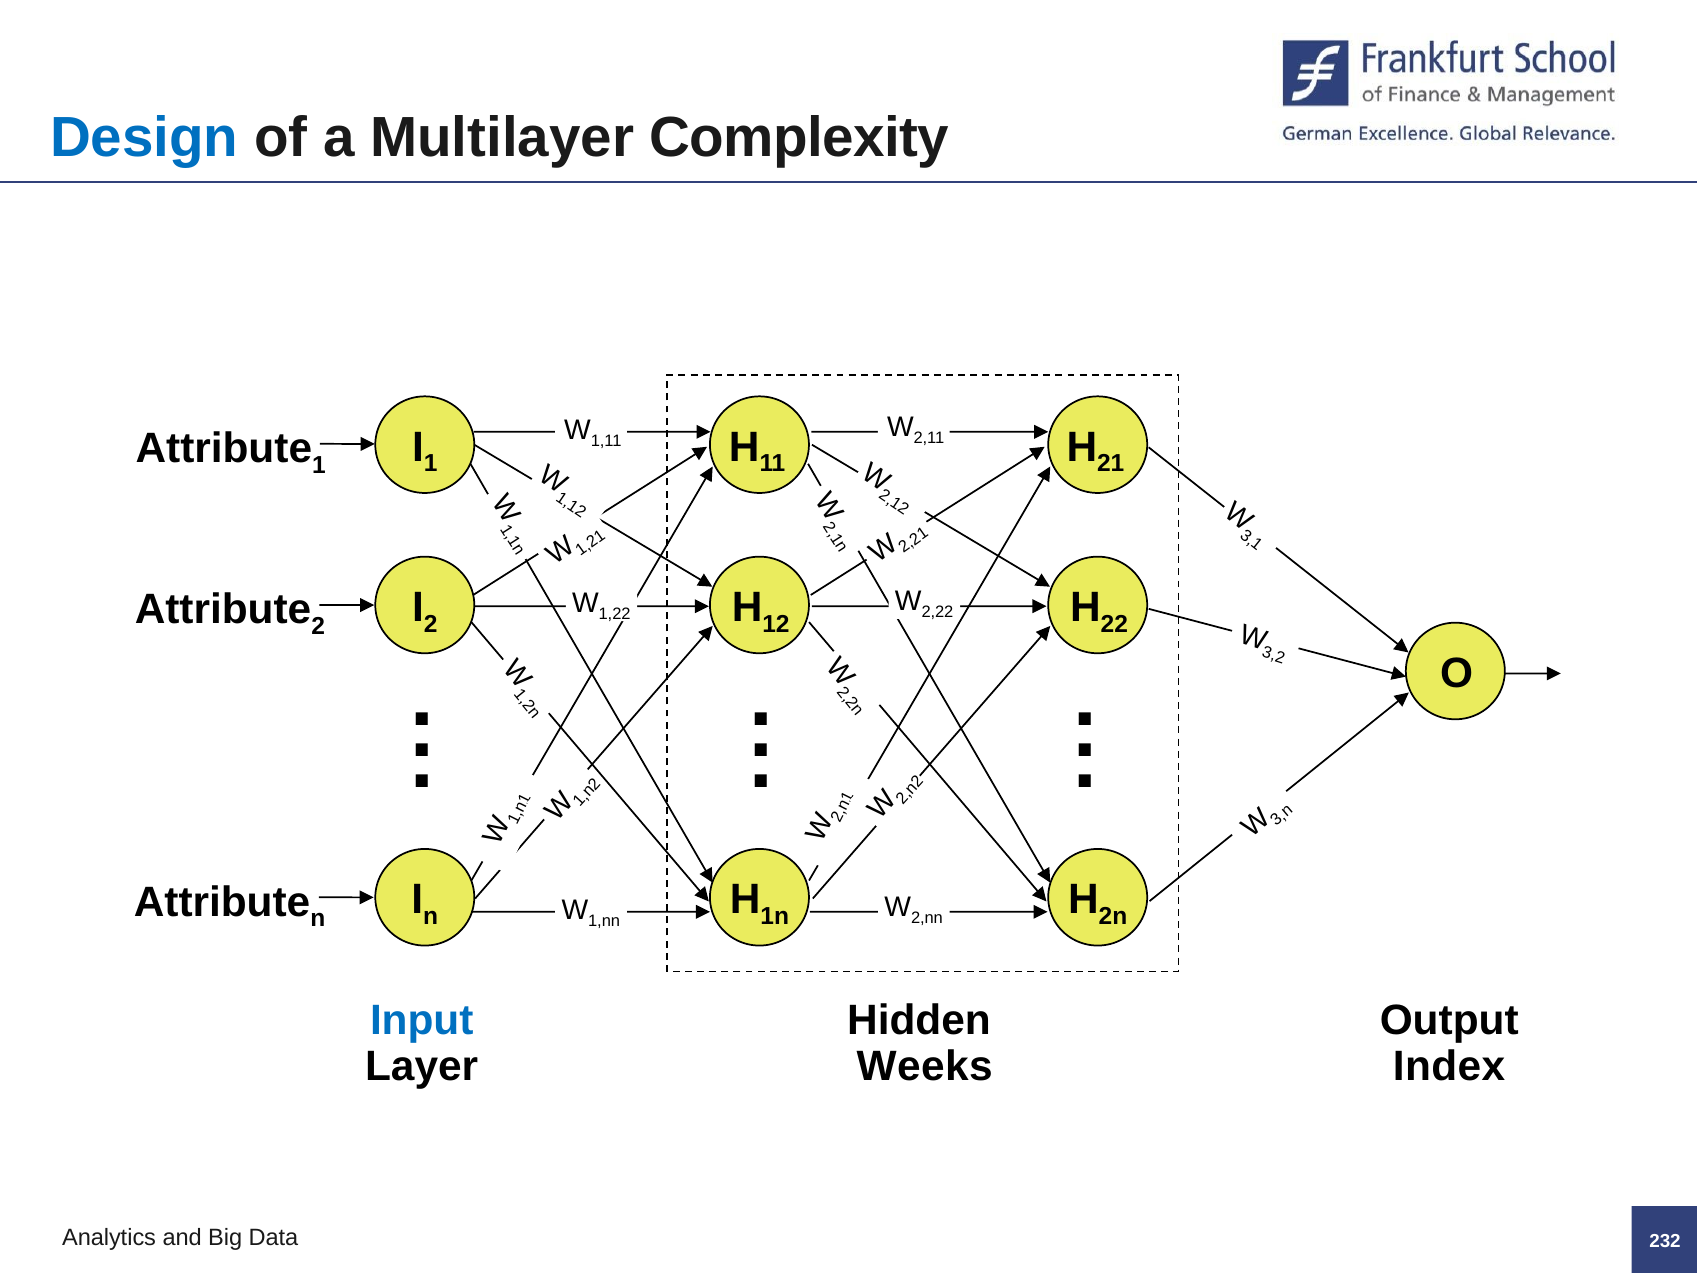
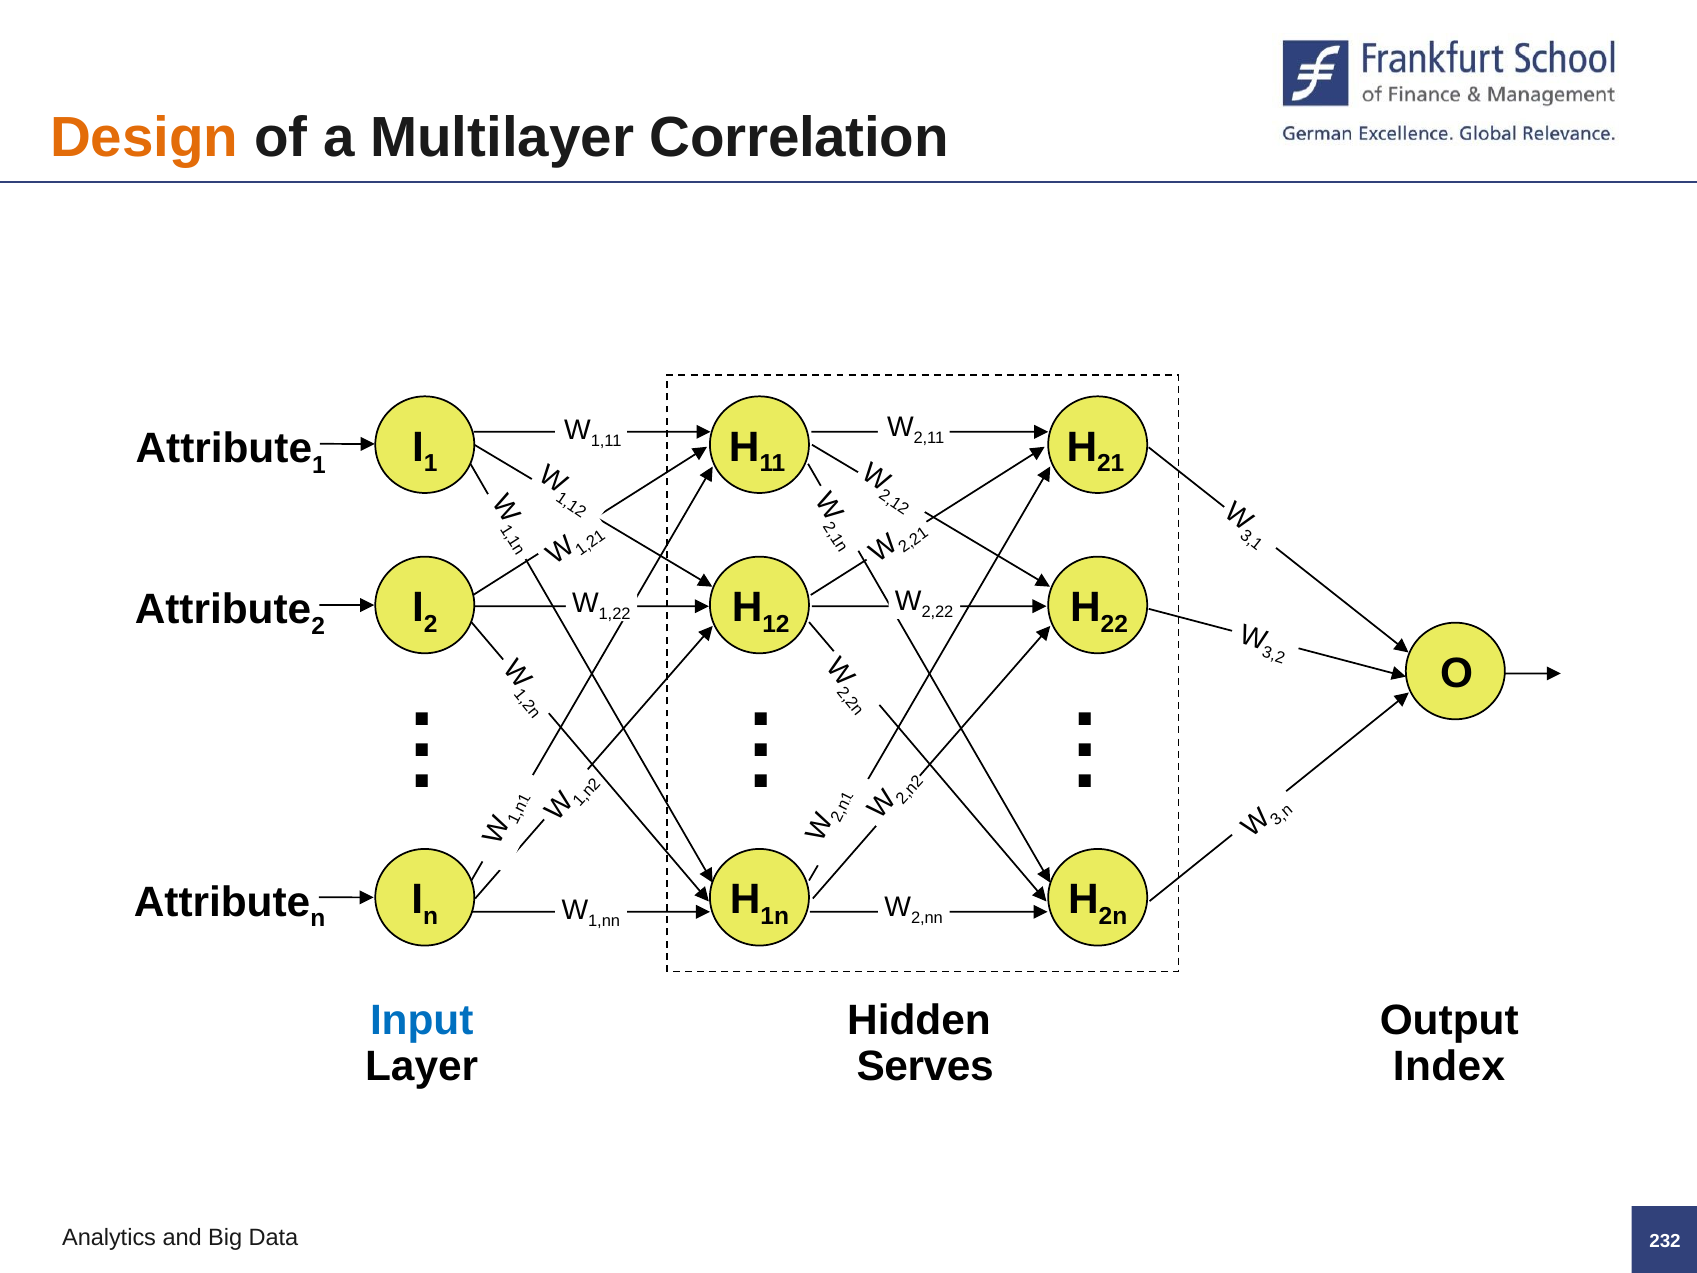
Design colour: blue -> orange
Complexity: Complexity -> Correlation
Weeks: Weeks -> Serves
